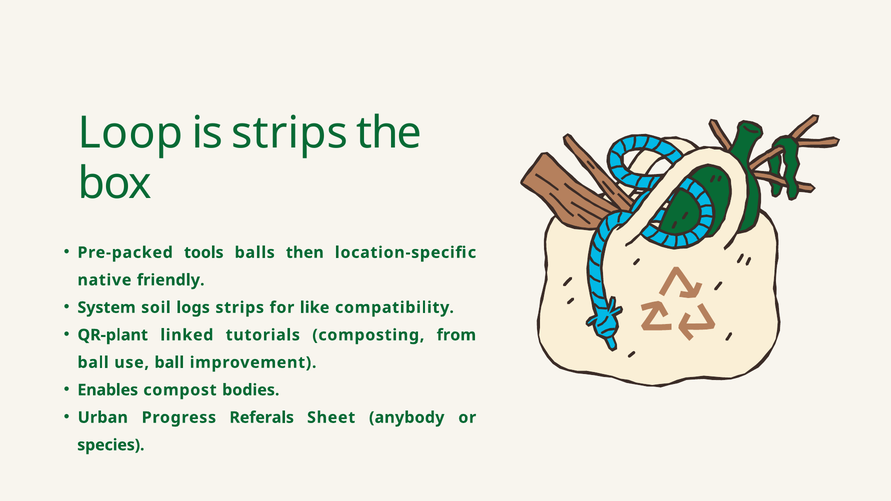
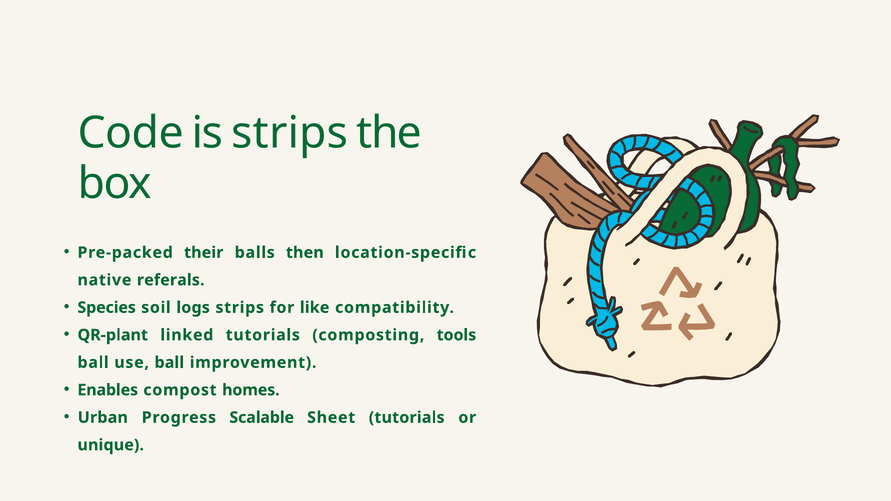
Loop: Loop -> Code
tools: tools -> their
friendly: friendly -> referals
System: System -> Species
from: from -> tools
bodies: bodies -> homes
Referals: Referals -> Scalable
Sheet anybody: anybody -> tutorials
species: species -> unique
